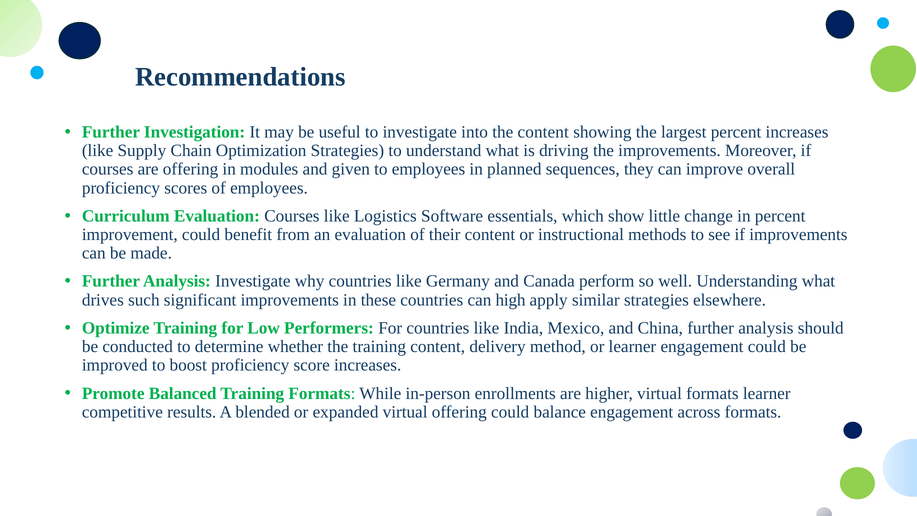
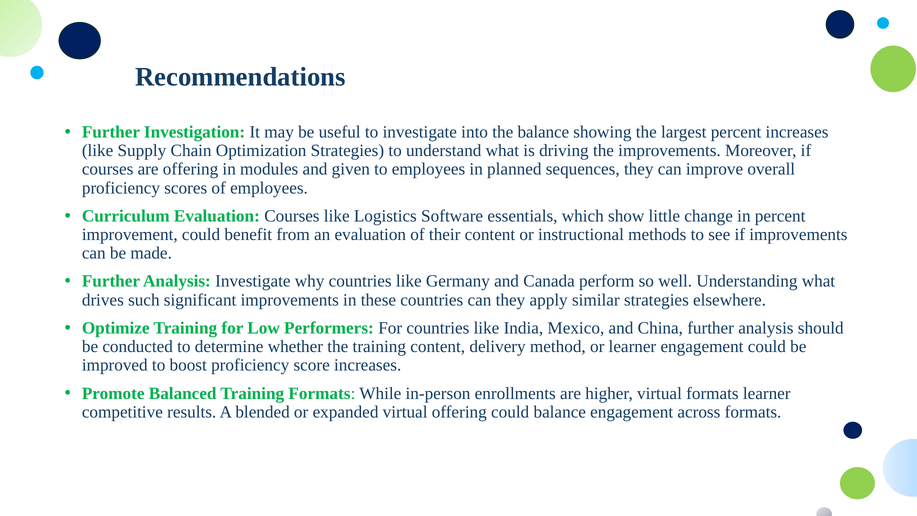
the content: content -> balance
can high: high -> they
